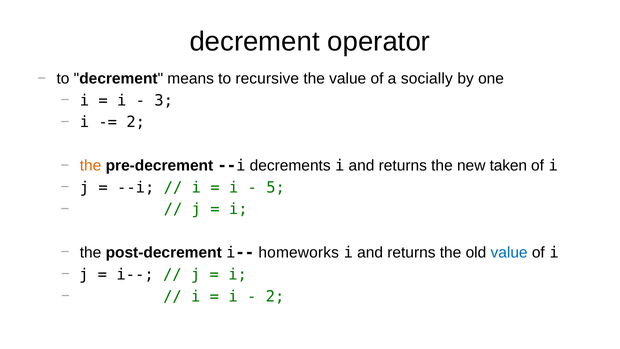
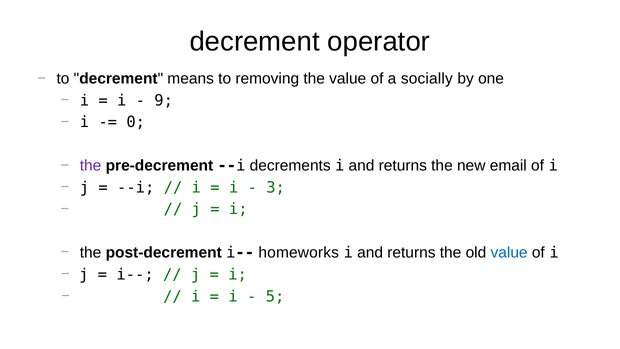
recursive: recursive -> removing
3: 3 -> 9
2 at (136, 122): 2 -> 0
the at (91, 166) colour: orange -> purple
taken: taken -> email
5: 5 -> 3
2 at (275, 296): 2 -> 5
